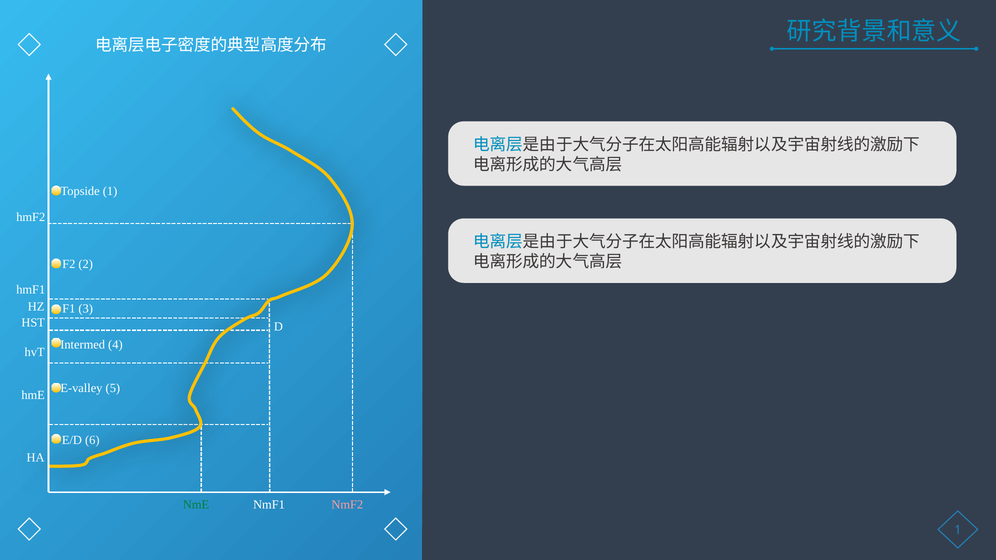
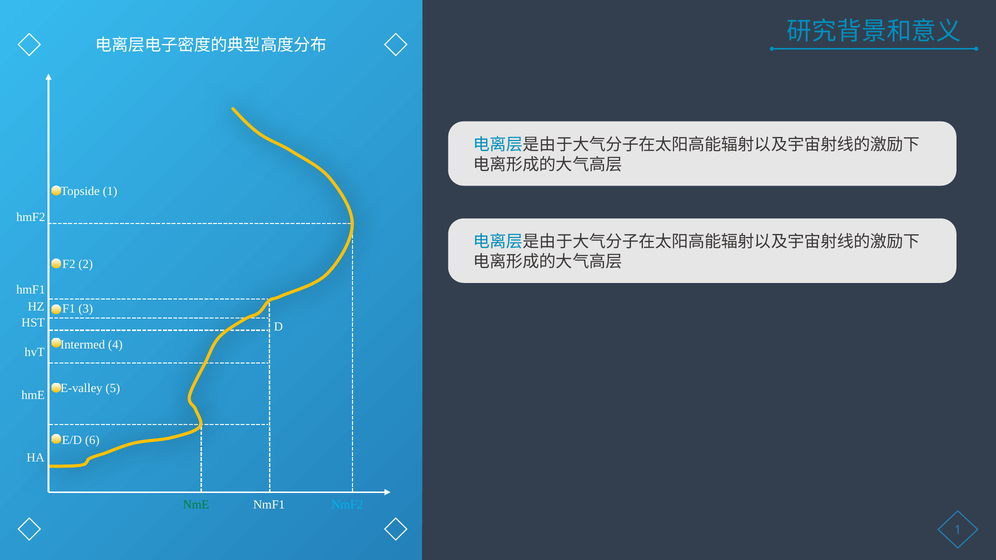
NmF2 colour: pink -> light blue
